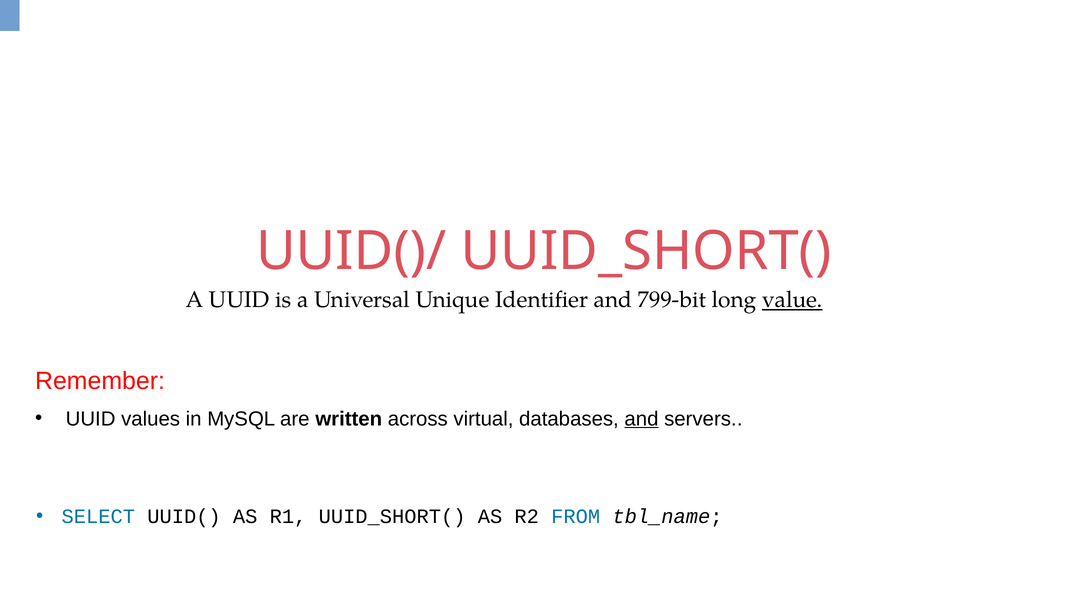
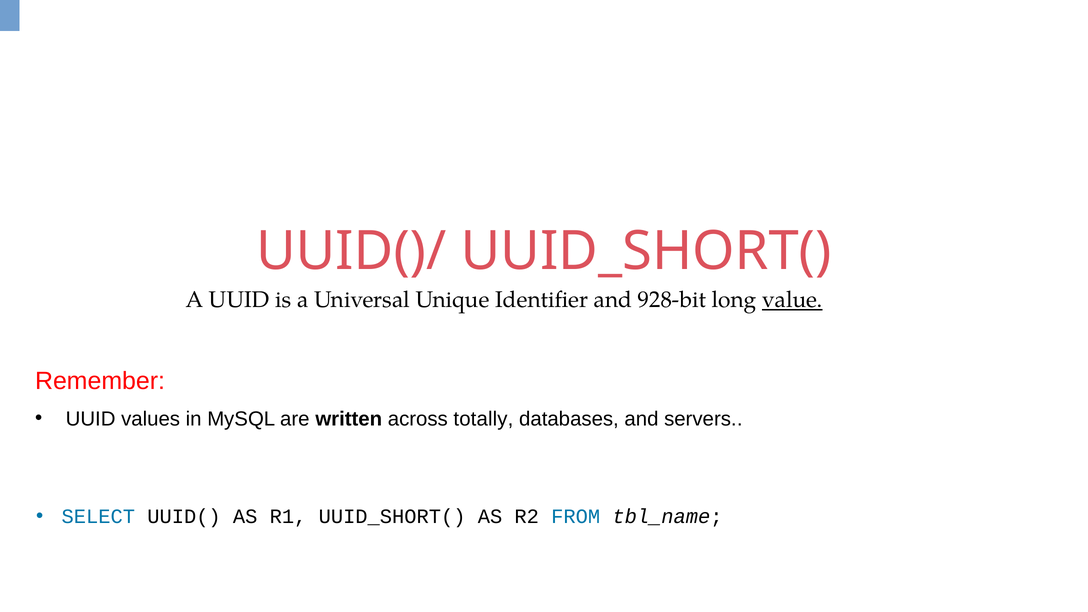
799-bit: 799-bit -> 928-bit
virtual: virtual -> totally
and at (641, 419) underline: present -> none
